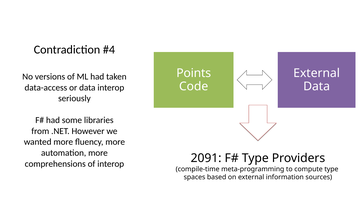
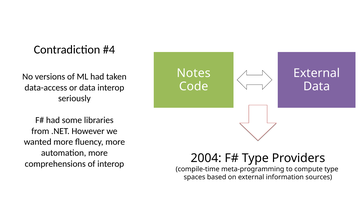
Points: Points -> Notes
2091: 2091 -> 2004
